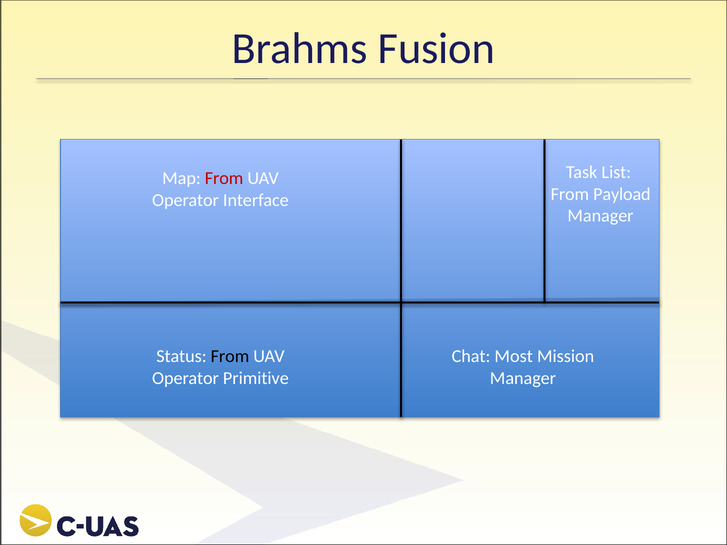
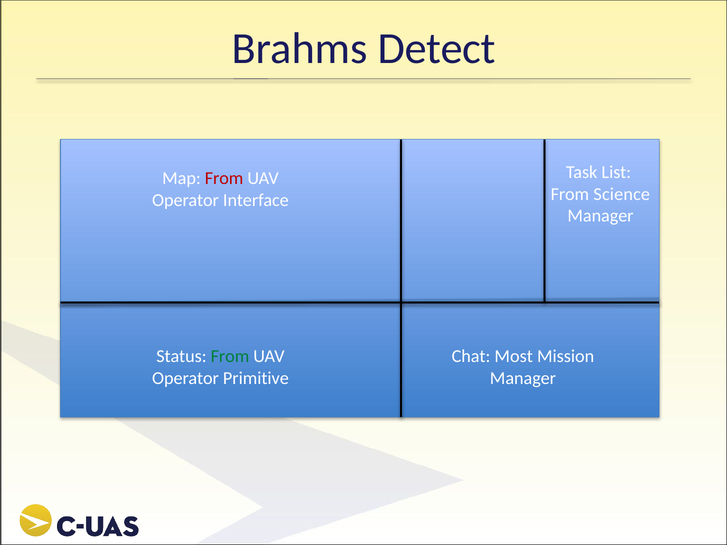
Fusion: Fusion -> Detect
Payload: Payload -> Science
From at (230, 357) colour: black -> green
